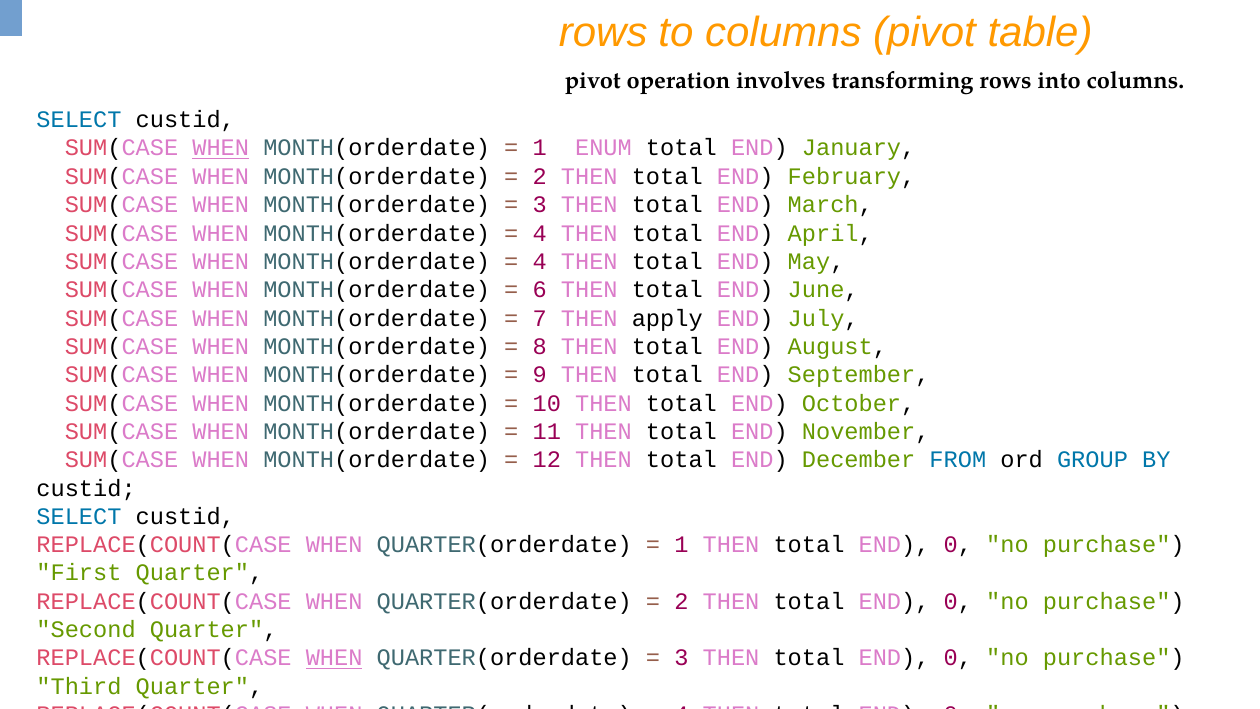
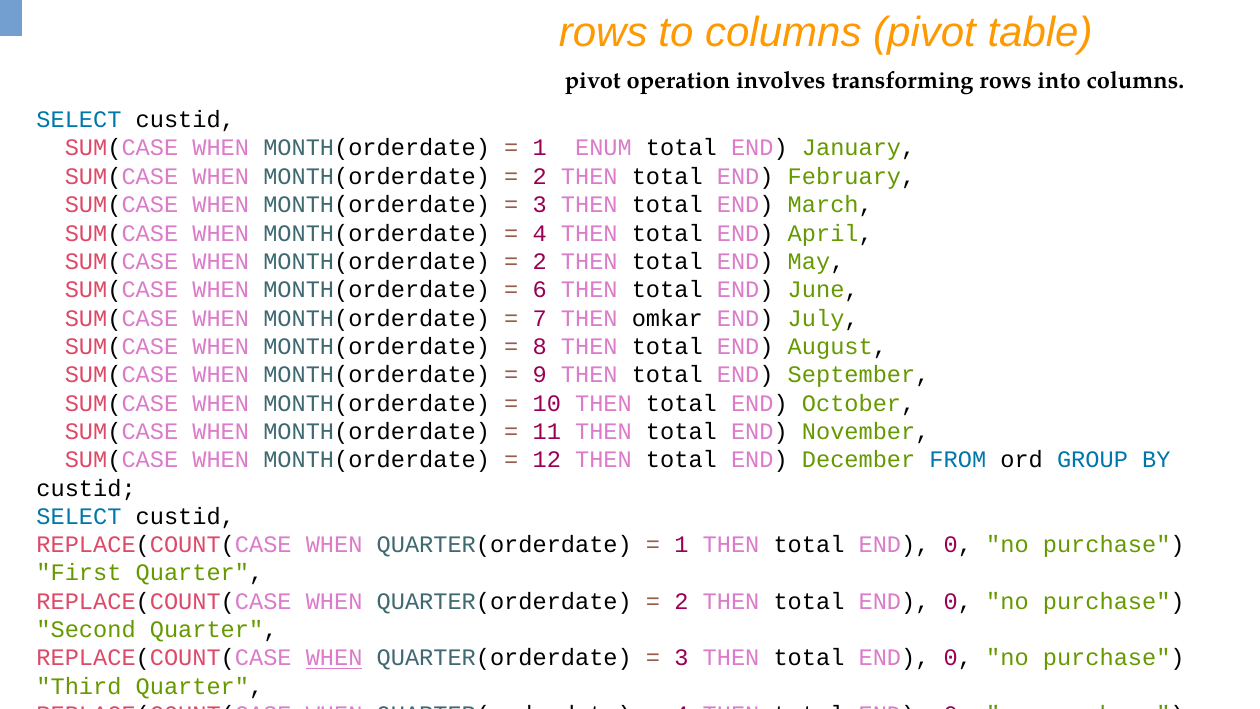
WHEN at (221, 148) underline: present -> none
4 at (540, 262): 4 -> 2
apply: apply -> omkar
